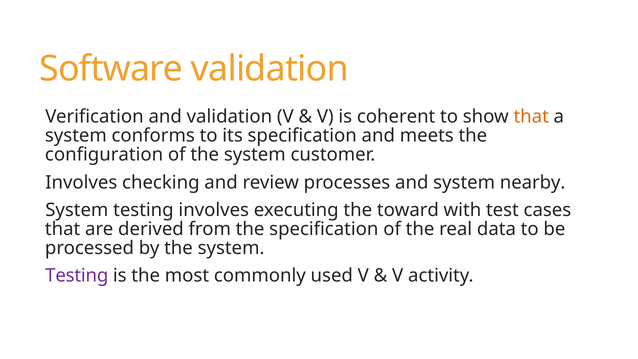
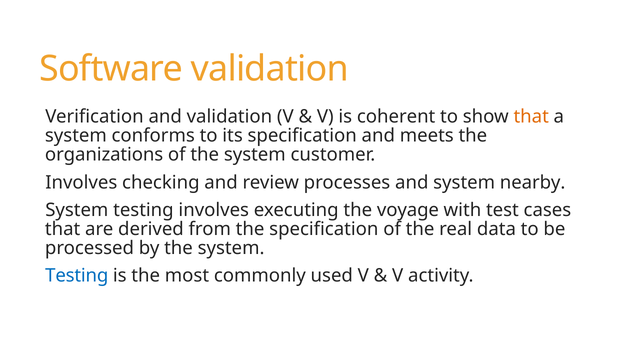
configuration: configuration -> organizations
toward: toward -> voyage
Testing at (77, 276) colour: purple -> blue
